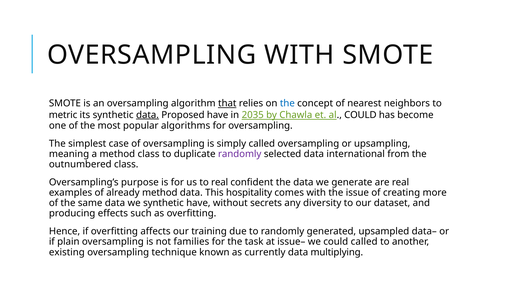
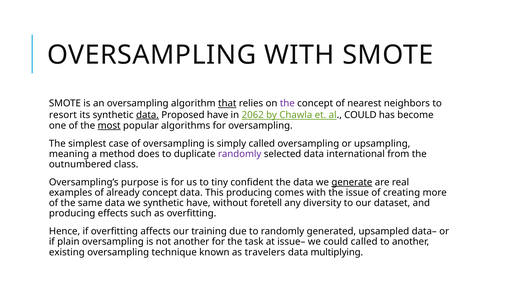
the at (287, 103) colour: blue -> purple
metric: metric -> resort
2035: 2035 -> 2062
most underline: none -> present
method class: class -> does
to real: real -> tiny
generate underline: none -> present
already method: method -> concept
This hospitality: hospitality -> producing
secrets: secrets -> foretell
not families: families -> another
currently: currently -> travelers
